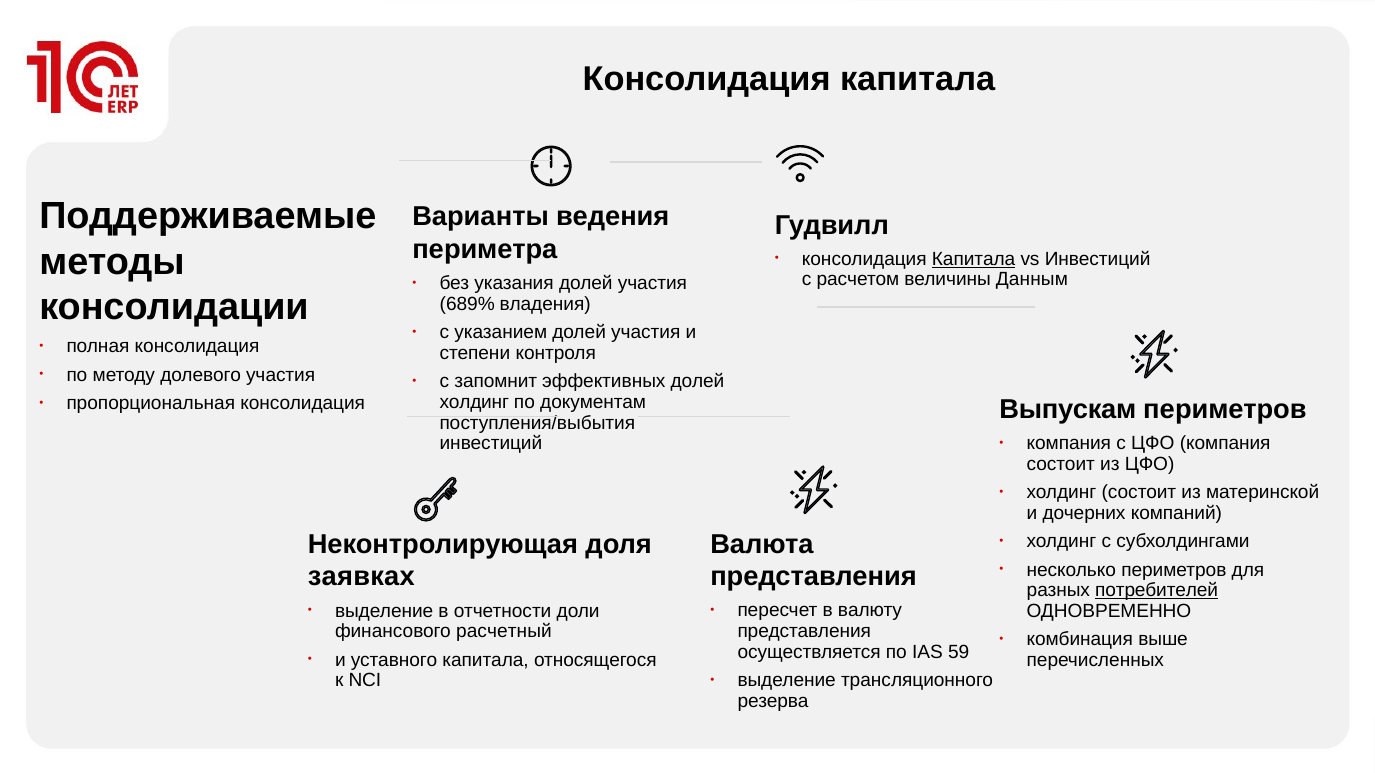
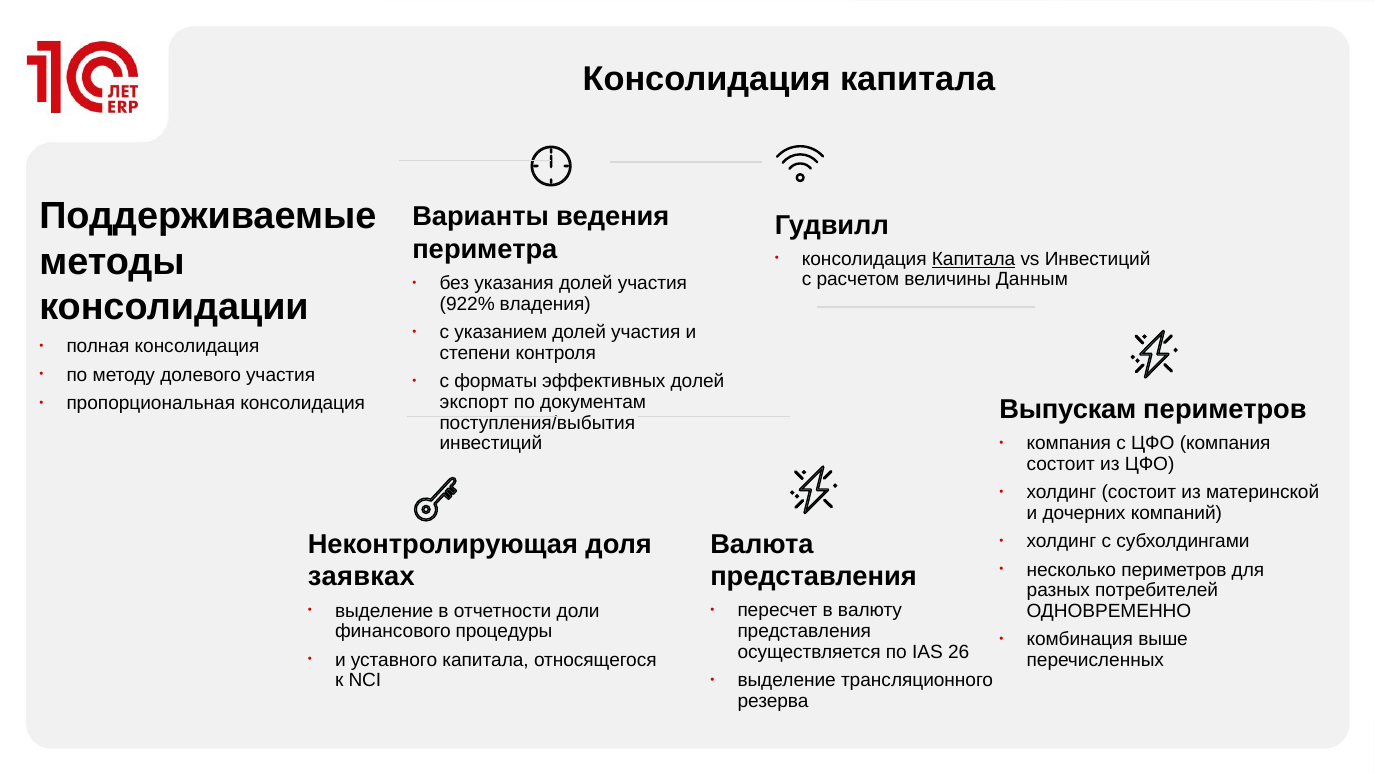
689%: 689% -> 922%
запомнит: запомнит -> форматы
холдинг at (474, 402): холдинг -> экспорт
потребителей underline: present -> none
расчетный: расчетный -> процедуры
59: 59 -> 26
